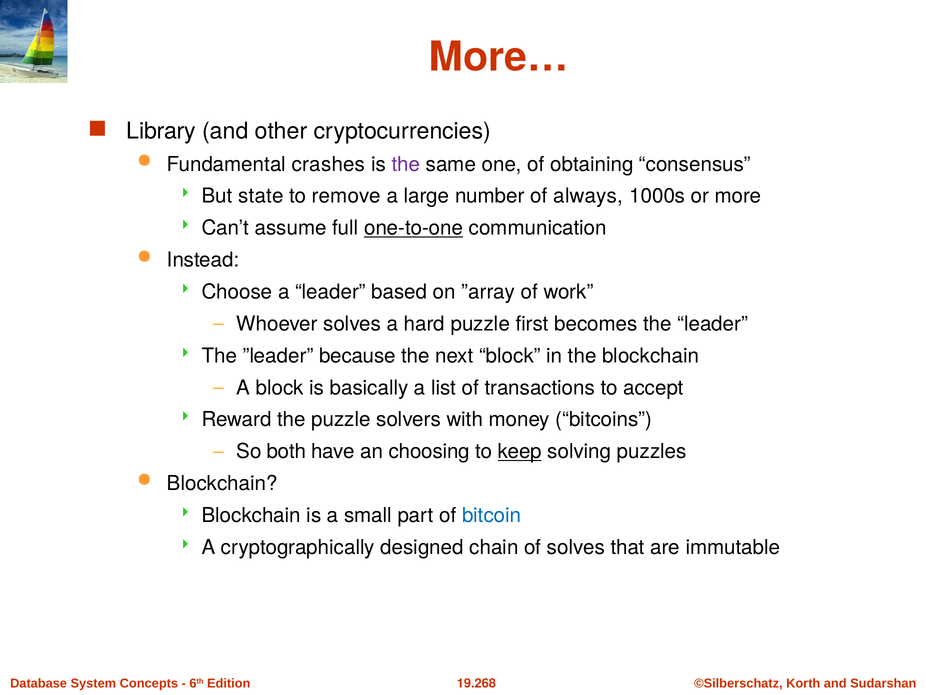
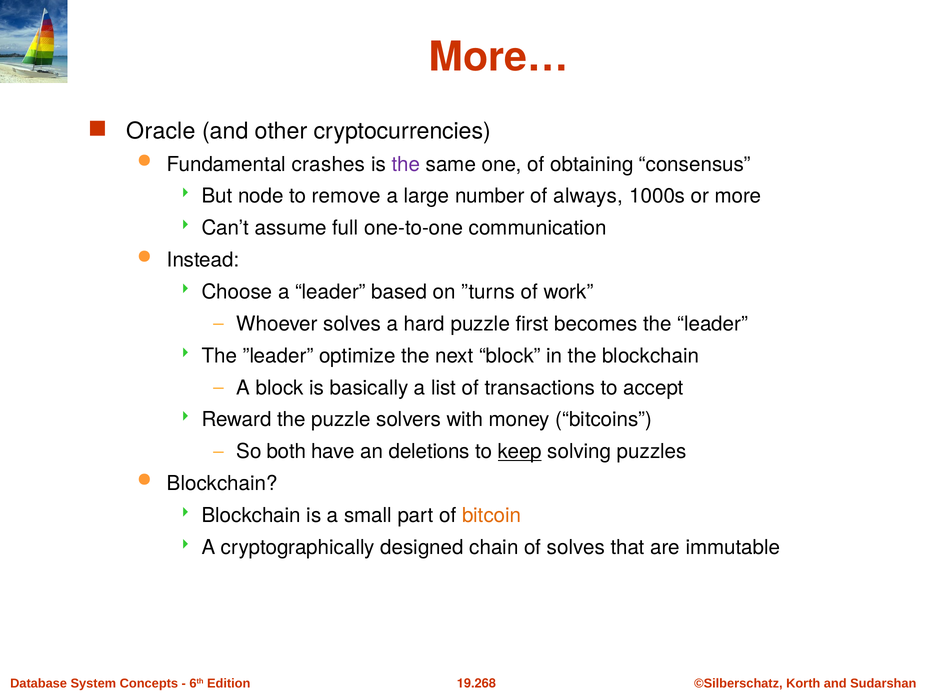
Library: Library -> Oracle
state: state -> node
one-to-one underline: present -> none
”array: ”array -> ”turns
because: because -> optimize
choosing: choosing -> deletions
bitcoin colour: blue -> orange
